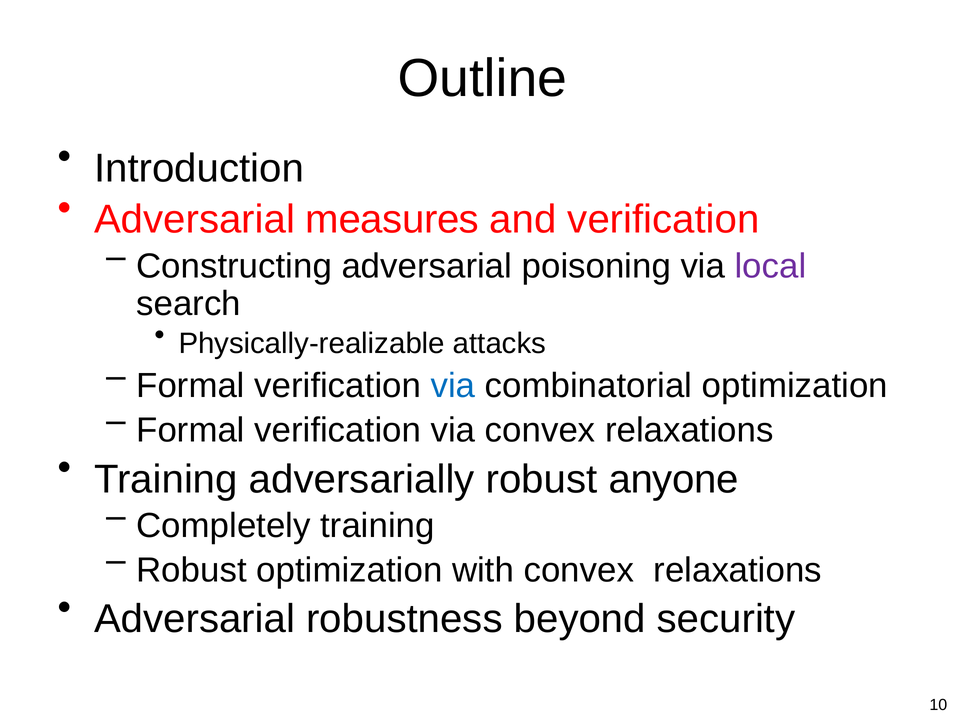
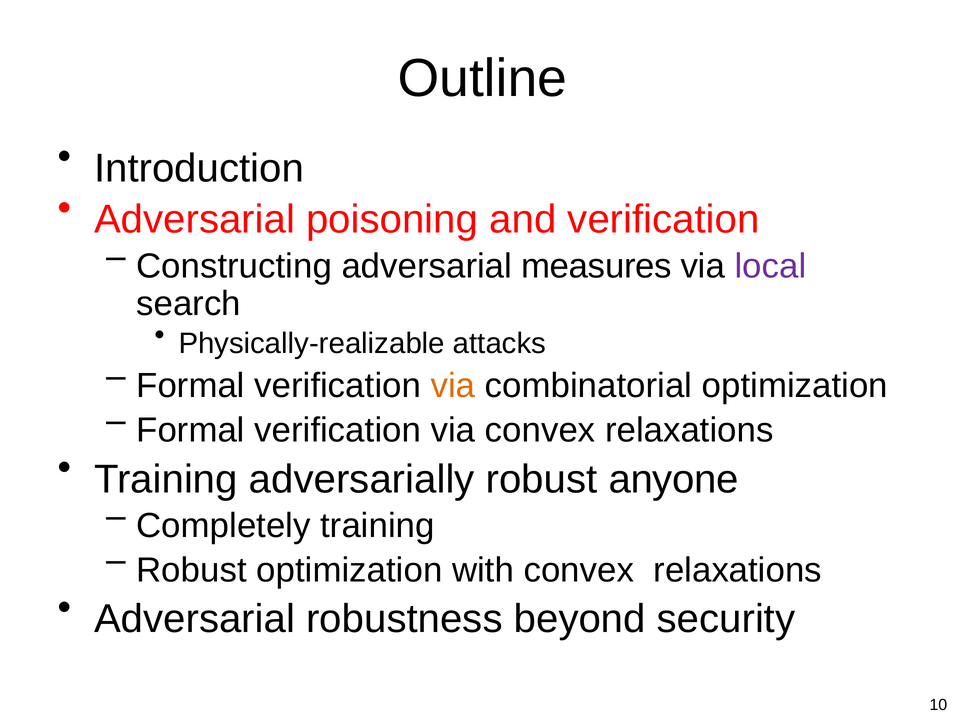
measures: measures -> poisoning
poisoning: poisoning -> measures
via at (453, 386) colour: blue -> orange
